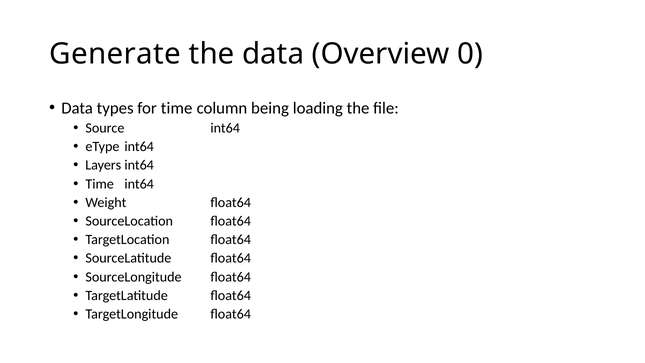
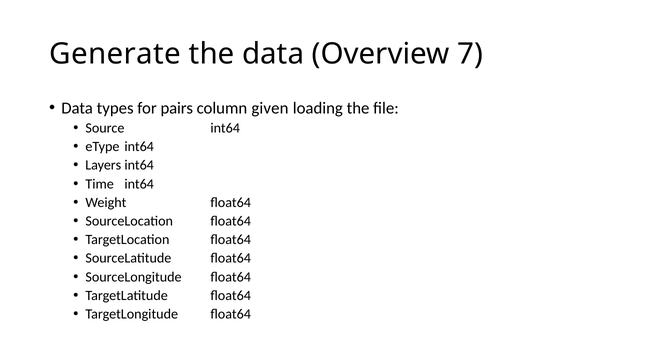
0: 0 -> 7
for time: time -> pairs
being: being -> given
